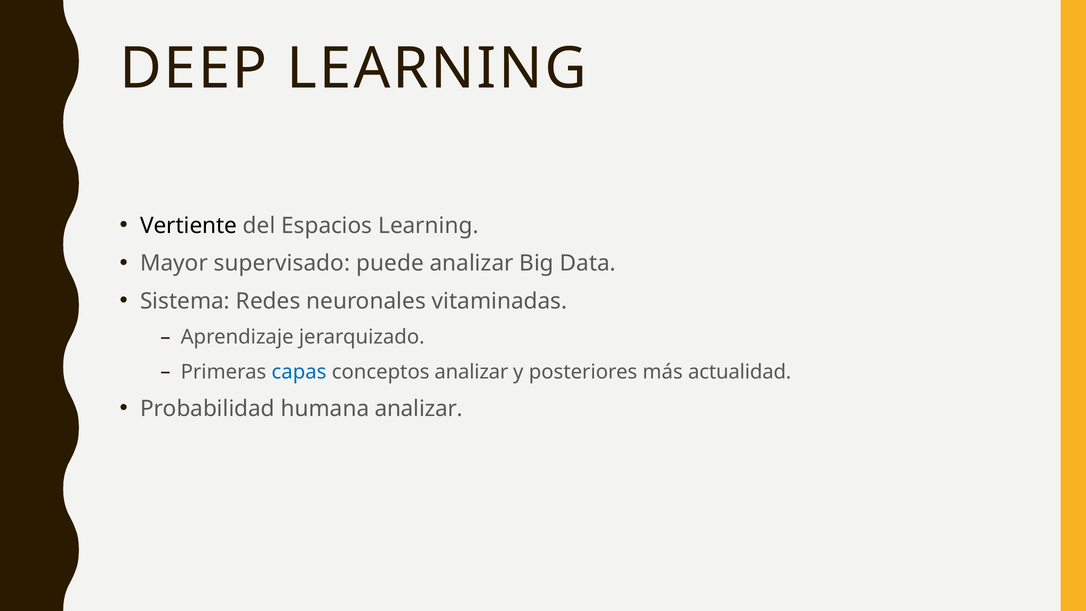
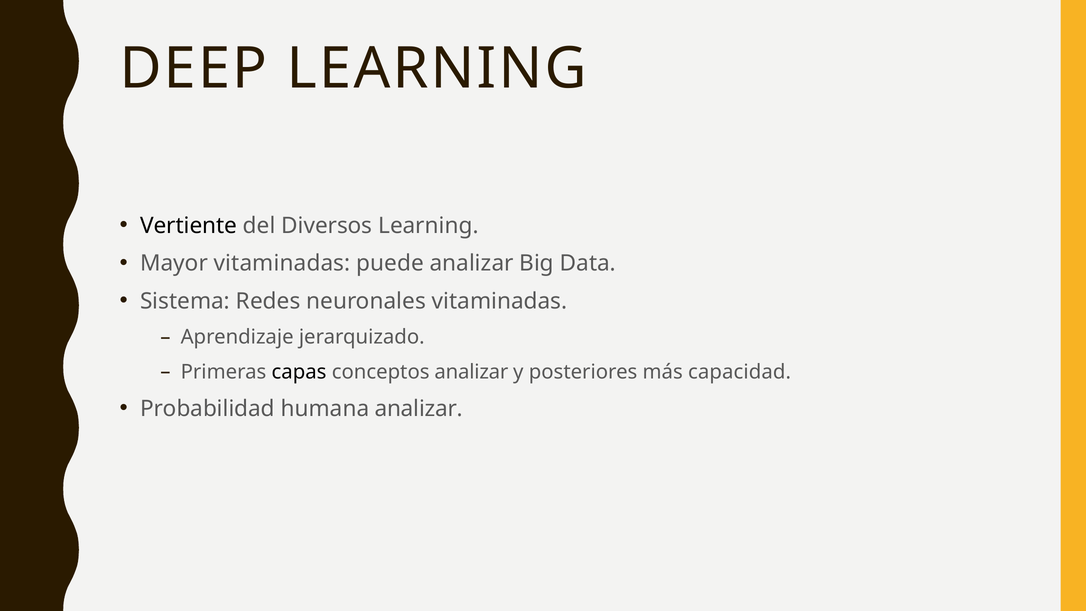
Espacios: Espacios -> Diversos
Mayor supervisado: supervisado -> vitaminadas
capas colour: blue -> black
actualidad: actualidad -> capacidad
